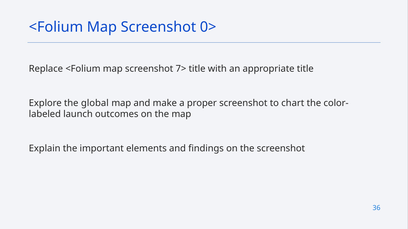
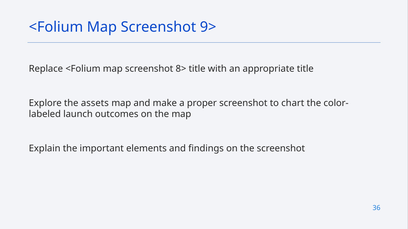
0>: 0> -> 9>
7>: 7> -> 8>
global: global -> assets
